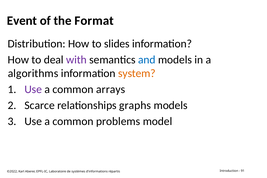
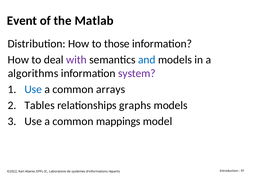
Format: Format -> Matlab
slides: slides -> those
system colour: orange -> purple
Use at (33, 89) colour: purple -> blue
Scarce: Scarce -> Tables
problems: problems -> mappings
